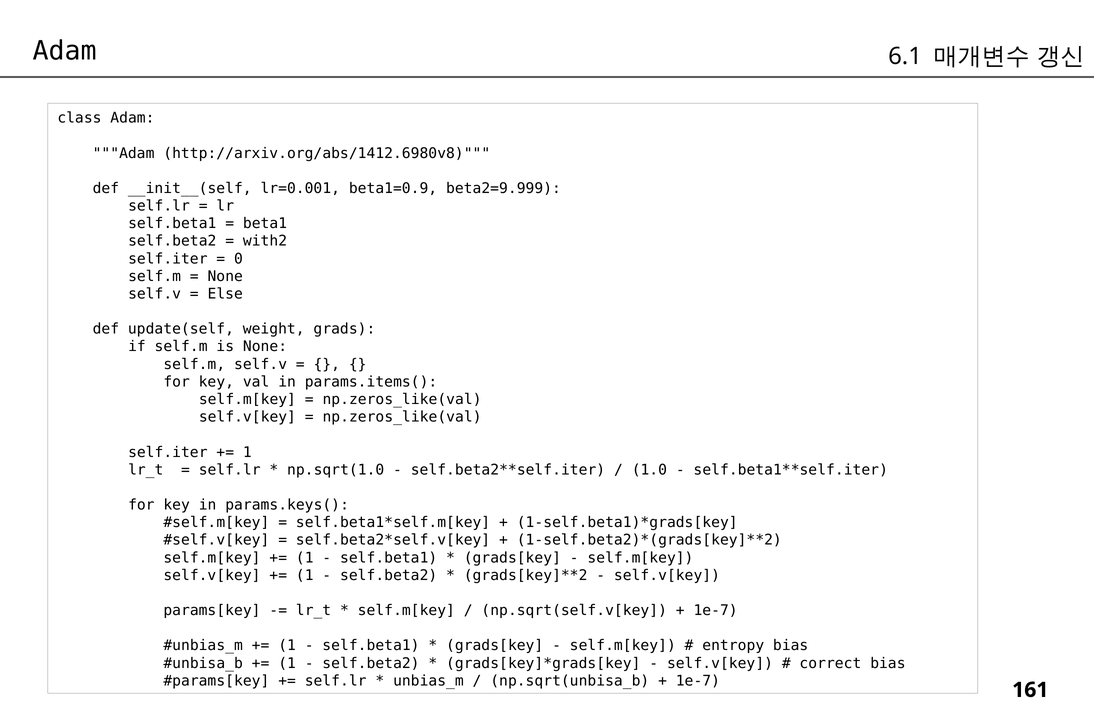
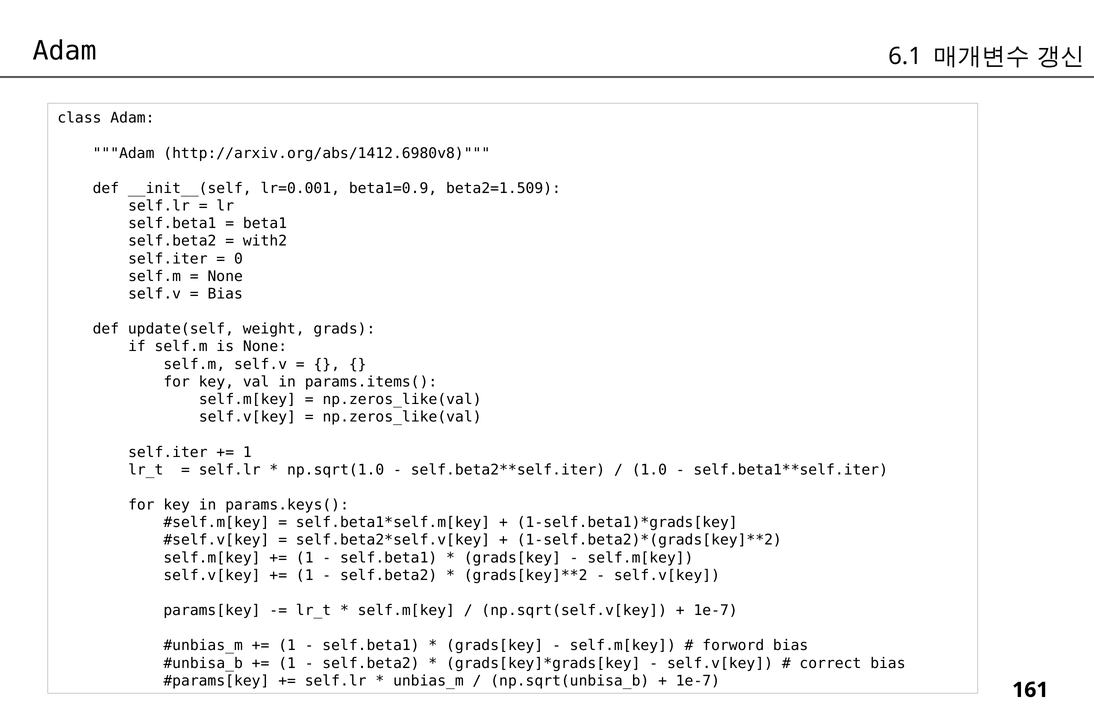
beta2=9.999: beta2=9.999 -> beta2=1.509
Else at (225, 294): Else -> Bias
entropy: entropy -> forword
